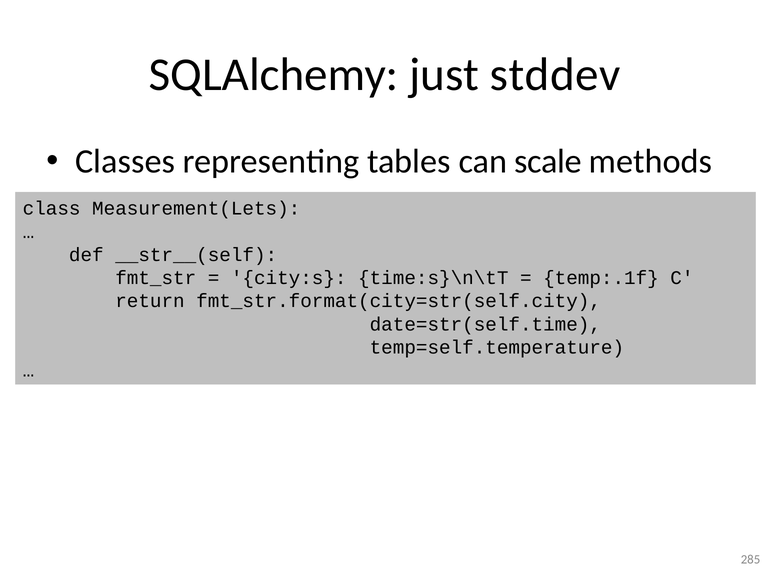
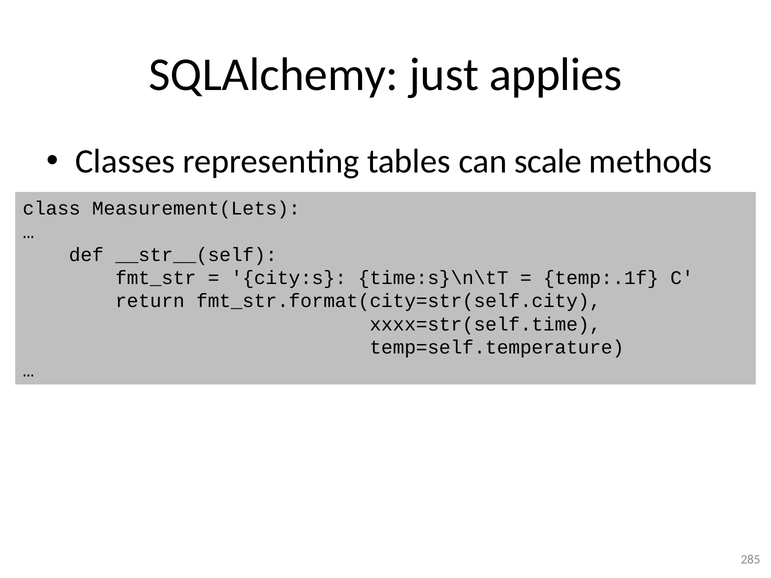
stddev: stddev -> applies
date=str(self.time: date=str(self.time -> xxxx=str(self.time
